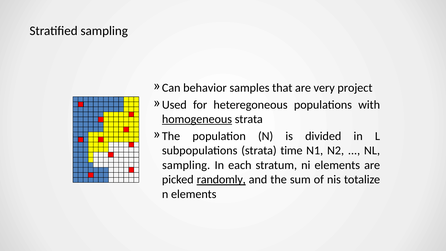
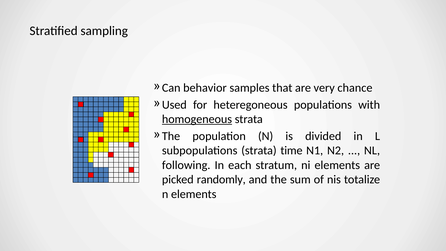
project: project -> chance
sampling at (186, 165): sampling -> following
randomly underline: present -> none
